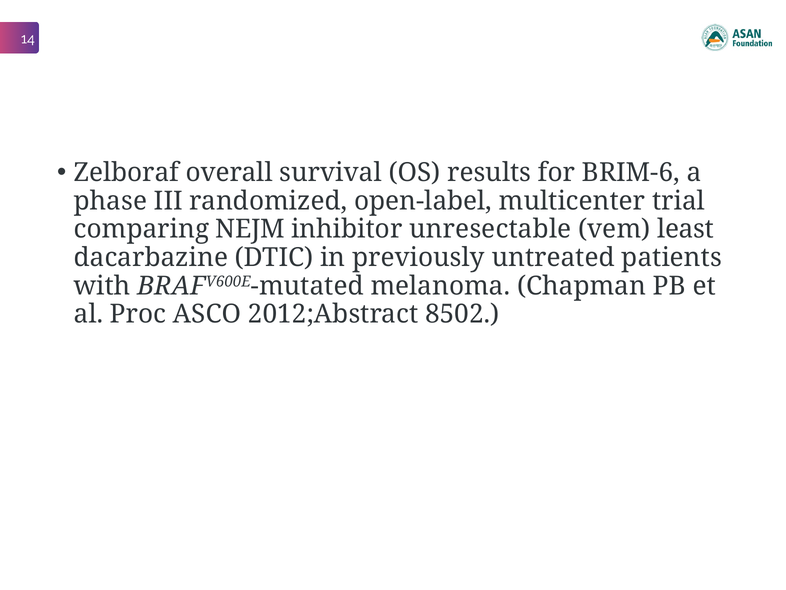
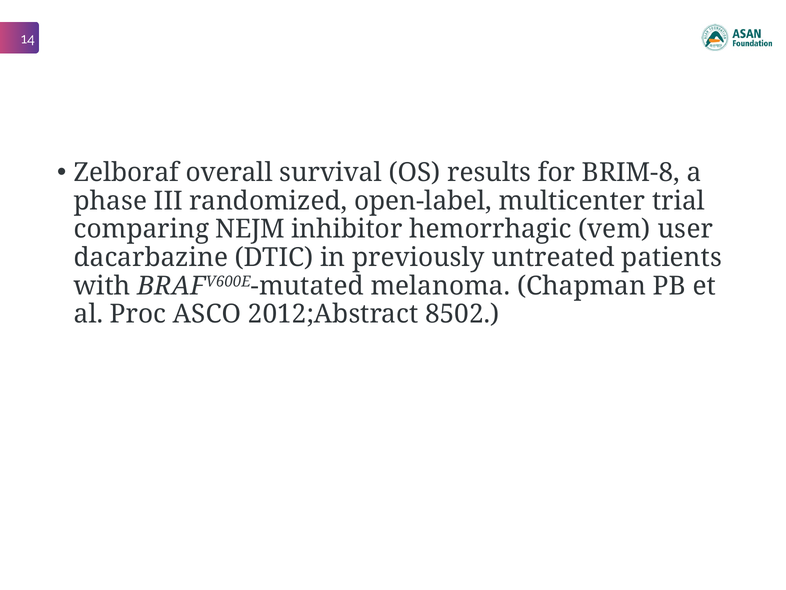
BRIM-6: BRIM-6 -> BRIM-8
unresectable: unresectable -> hemorrhagic
least: least -> user
